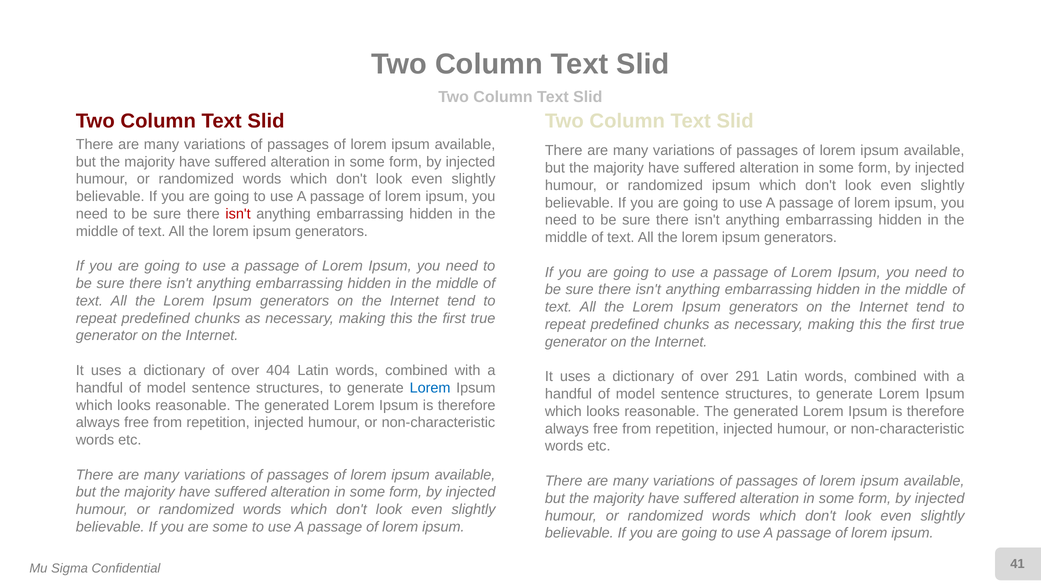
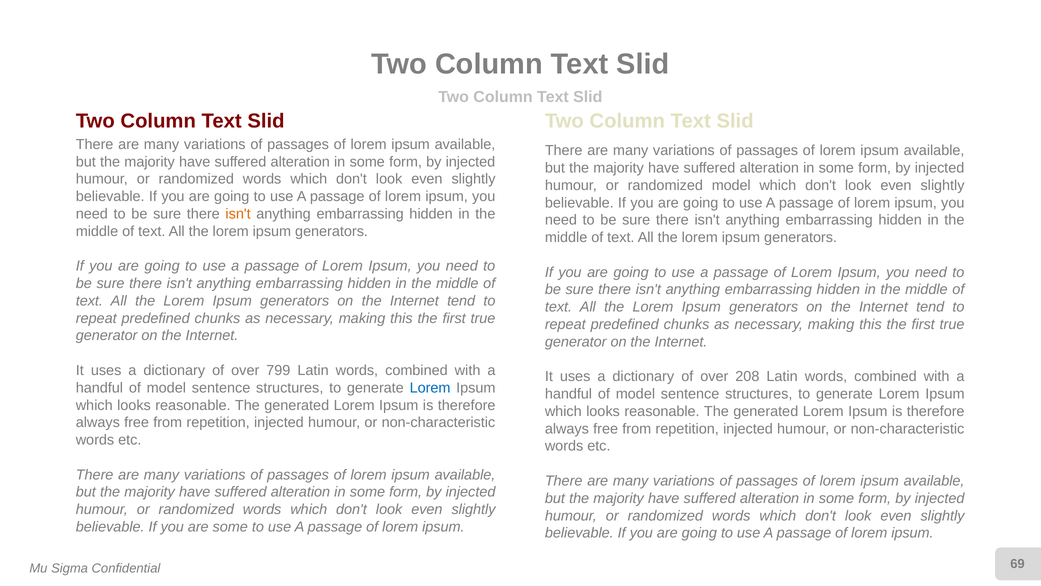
randomized ipsum: ipsum -> model
isn't at (238, 214) colour: red -> orange
404: 404 -> 799
291: 291 -> 208
41: 41 -> 69
